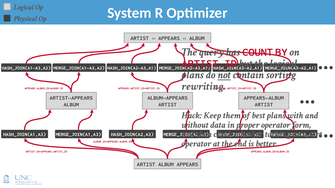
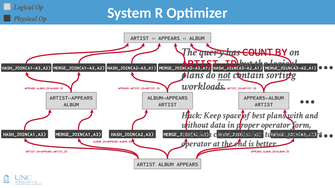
rewriting: rewriting -> workloads
them: them -> space
